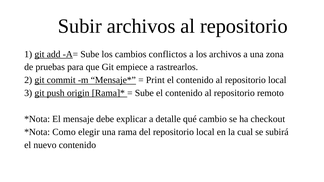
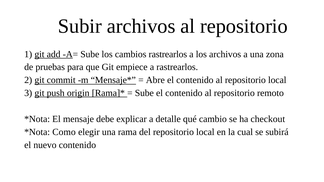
cambios conflictos: conflictos -> rastrearlos
Print: Print -> Abre
